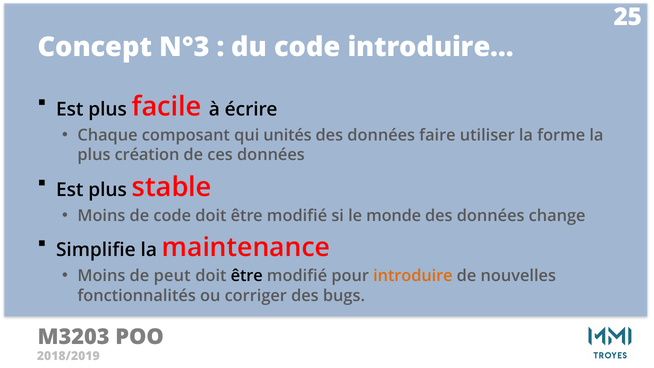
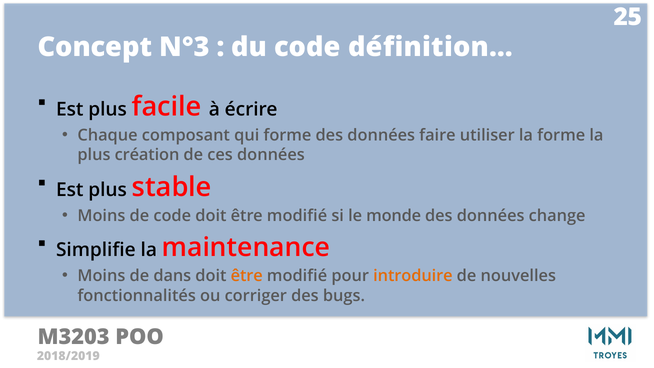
introduire…: introduire… -> définition…
qui unités: unités -> forme
peut: peut -> dans
être at (247, 276) colour: black -> orange
